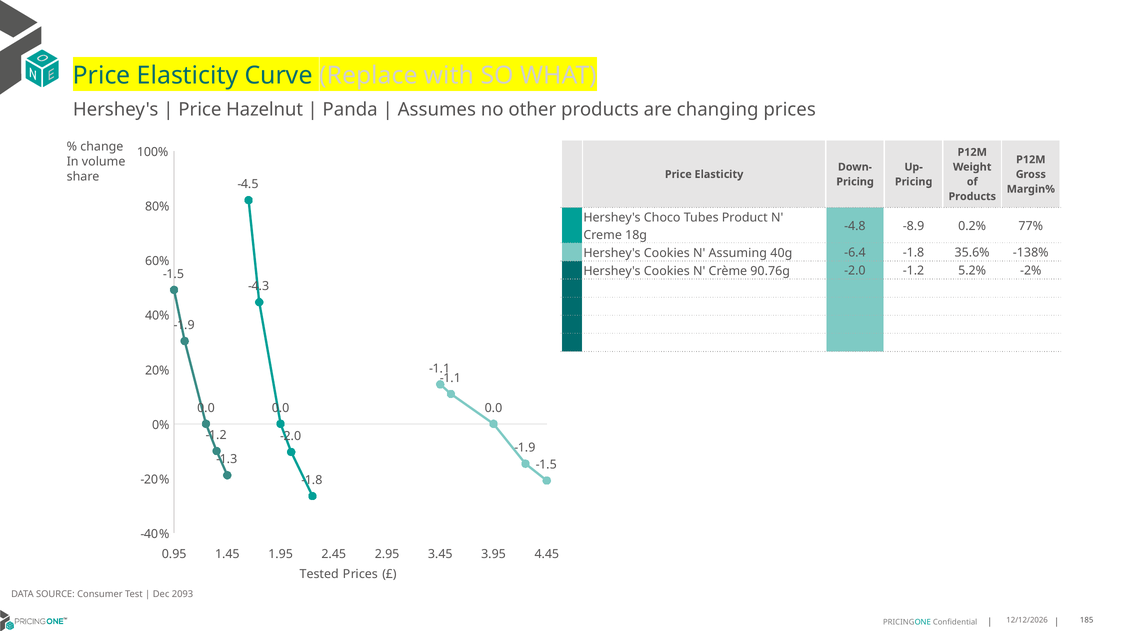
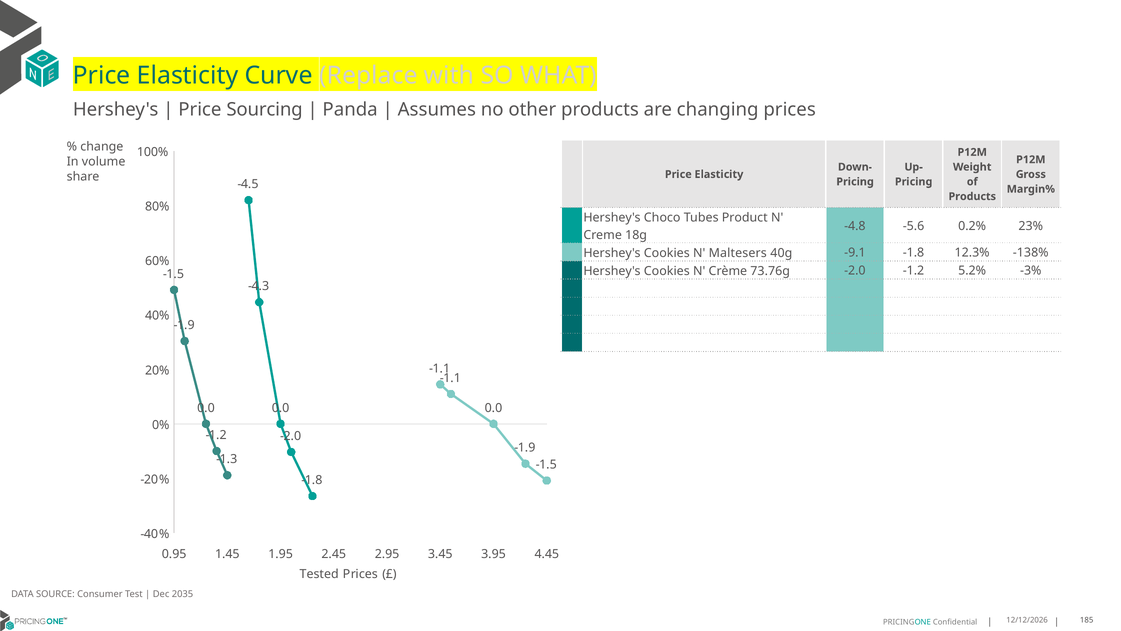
Hazelnut: Hazelnut -> Sourcing
-8.9: -8.9 -> -5.6
77%: 77% -> 23%
Assuming: Assuming -> Maltesers
-6.4: -6.4 -> -9.1
35.6%: 35.6% -> 12.3%
90.76g: 90.76g -> 73.76g
-2%: -2% -> -3%
2093: 2093 -> 2035
